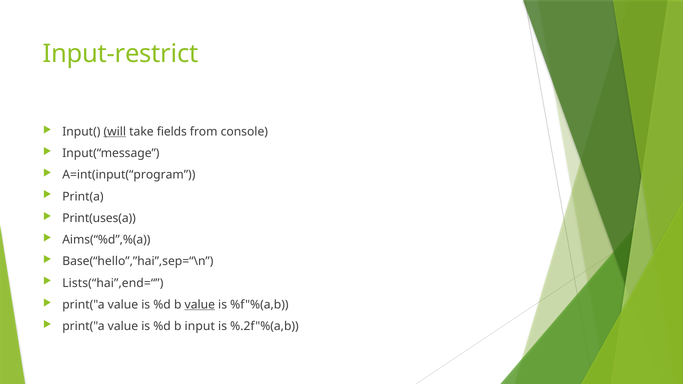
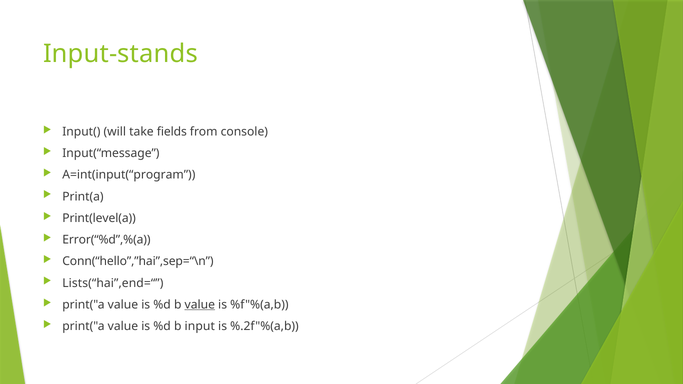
Input-restrict: Input-restrict -> Input-stands
will underline: present -> none
Print(uses(a: Print(uses(a -> Print(level(a
Aims(“%d”,%(a: Aims(“%d”,%(a -> Error(“%d”,%(a
Base(“hello”,”hai”,sep=“\n: Base(“hello”,”hai”,sep=“\n -> Conn(“hello”,”hai”,sep=“\n
